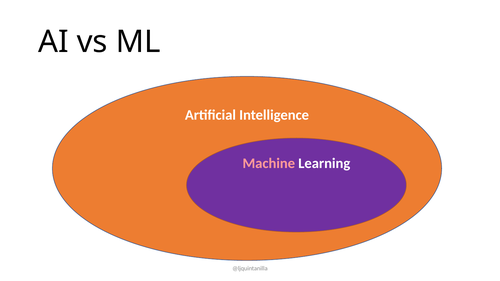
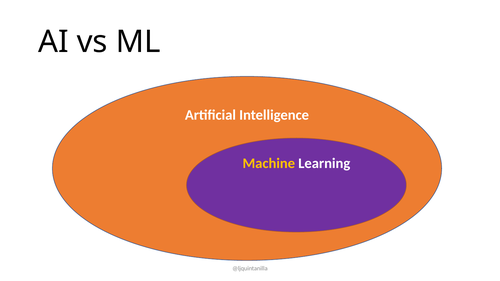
Machine colour: pink -> yellow
